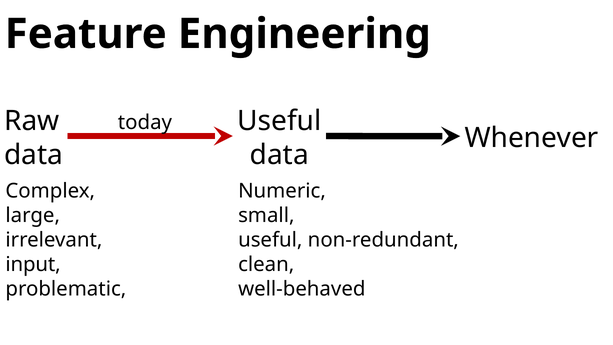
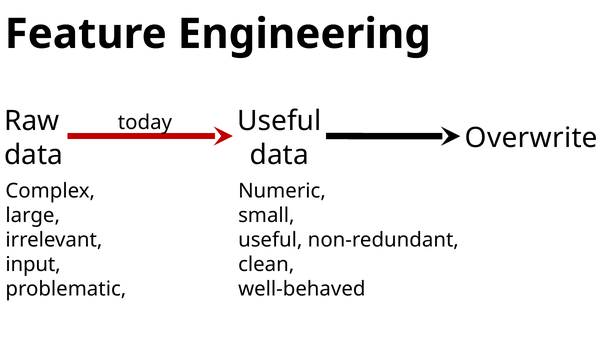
Whenever: Whenever -> Overwrite
